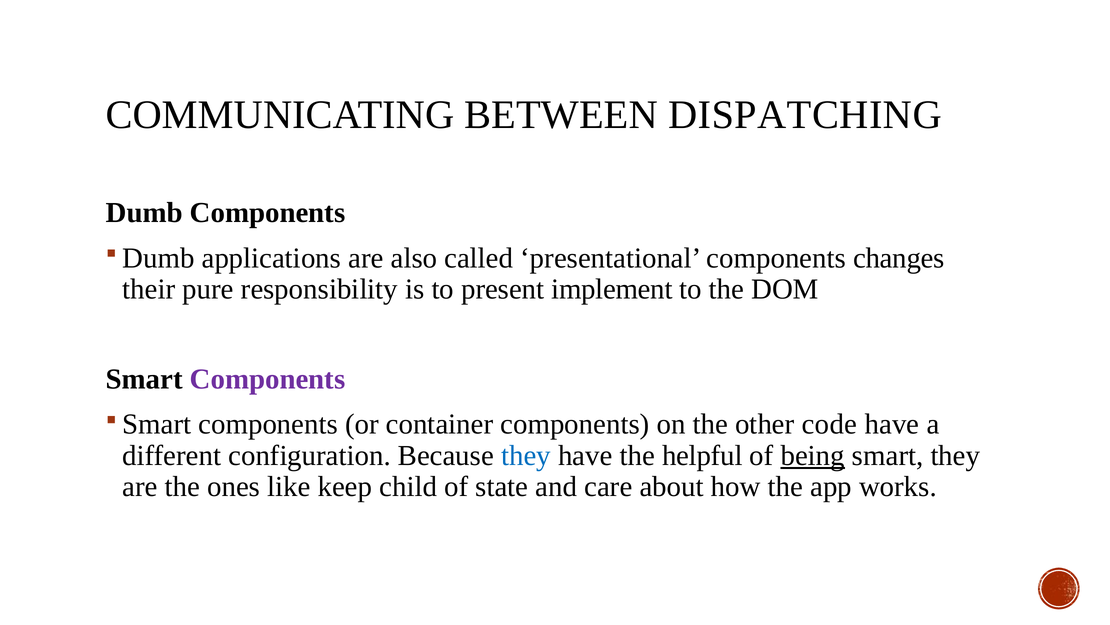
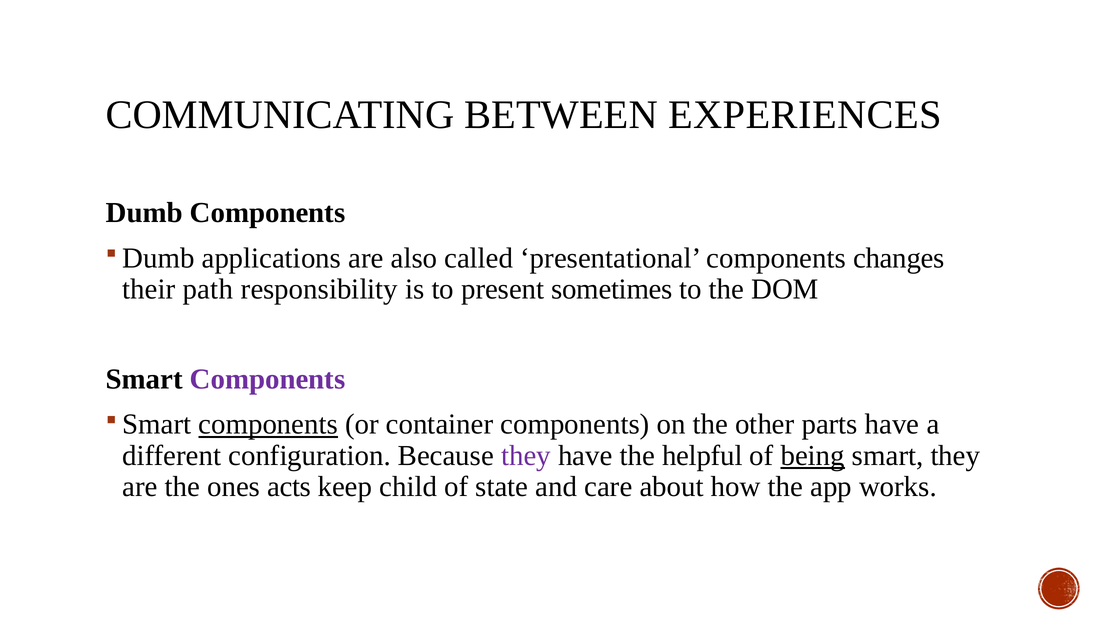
DISPATCHING: DISPATCHING -> EXPERIENCES
pure: pure -> path
implement: implement -> sometimes
components at (268, 424) underline: none -> present
code: code -> parts
they at (526, 455) colour: blue -> purple
like: like -> acts
